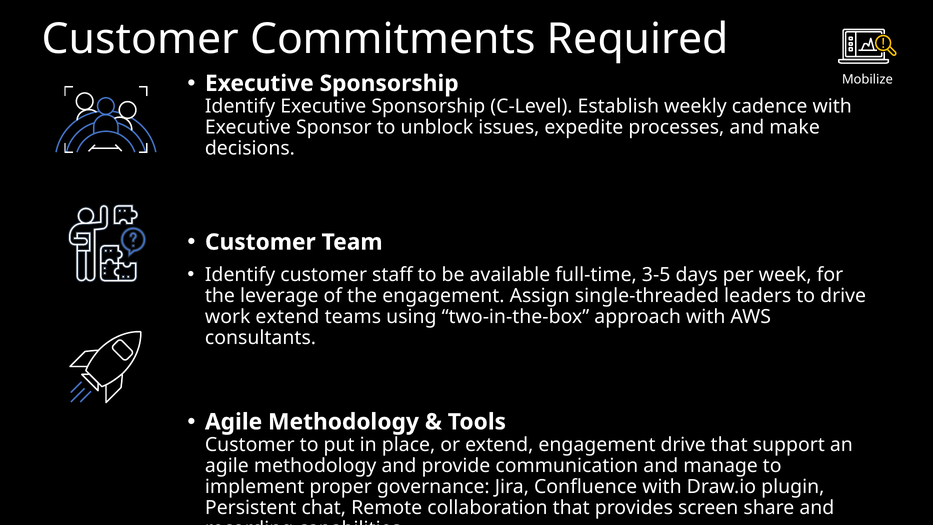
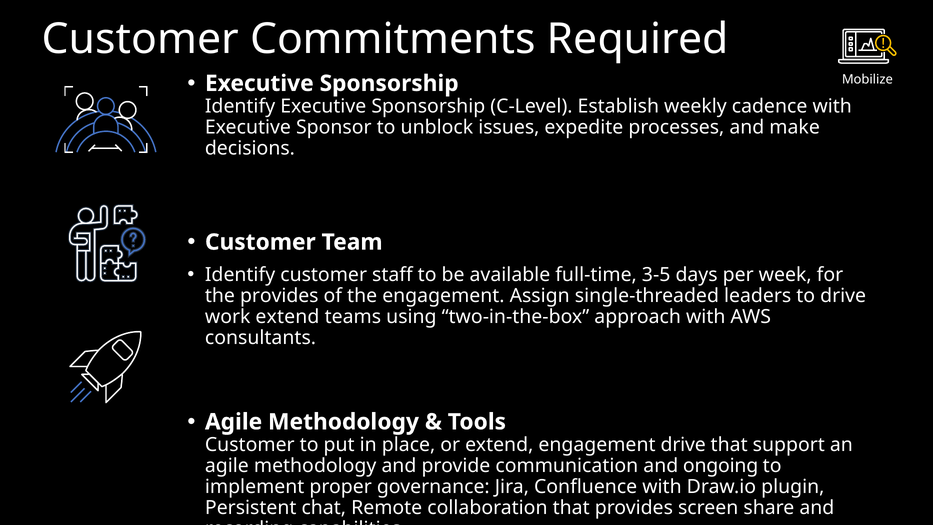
the leverage: leverage -> provides
manage: manage -> ongoing
